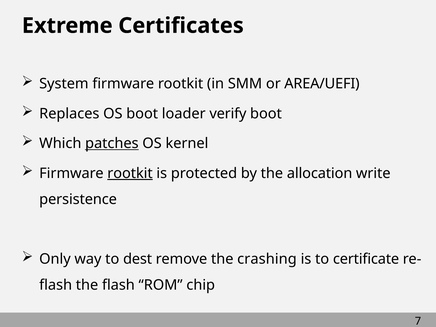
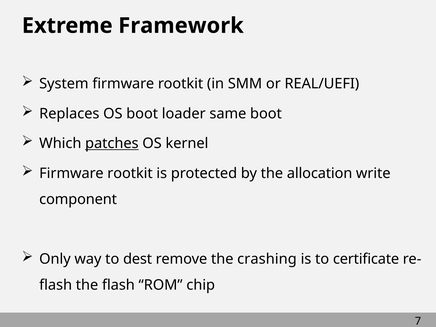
Certificates: Certificates -> Framework
AREA/UEFI: AREA/UEFI -> REAL/UEFI
verify: verify -> same
rootkit at (130, 173) underline: present -> none
persistence: persistence -> component
